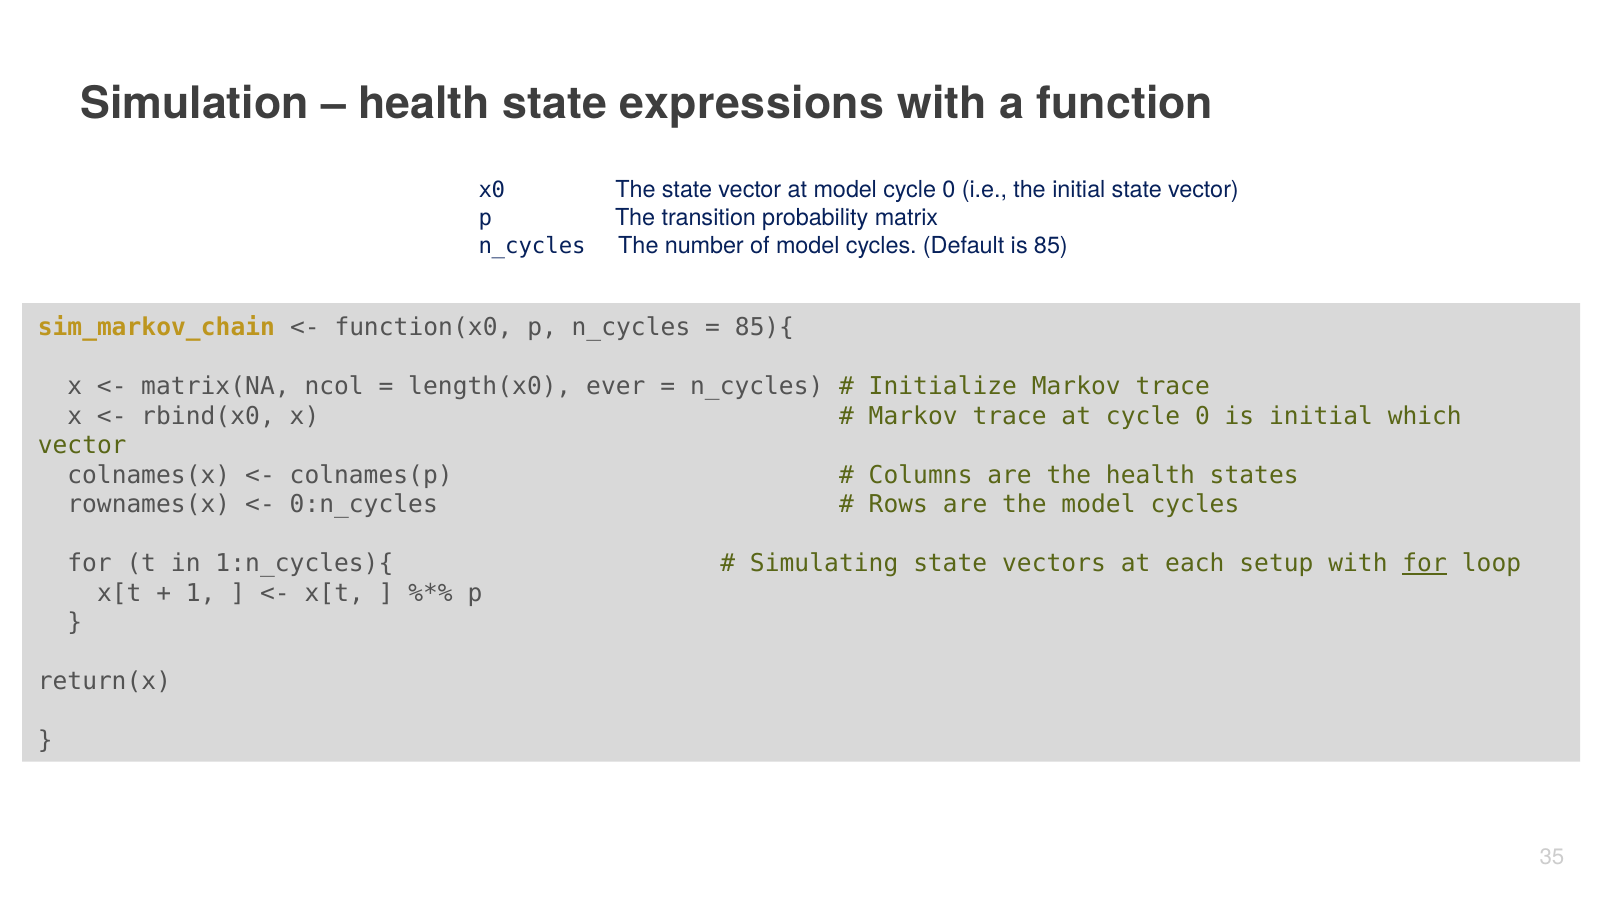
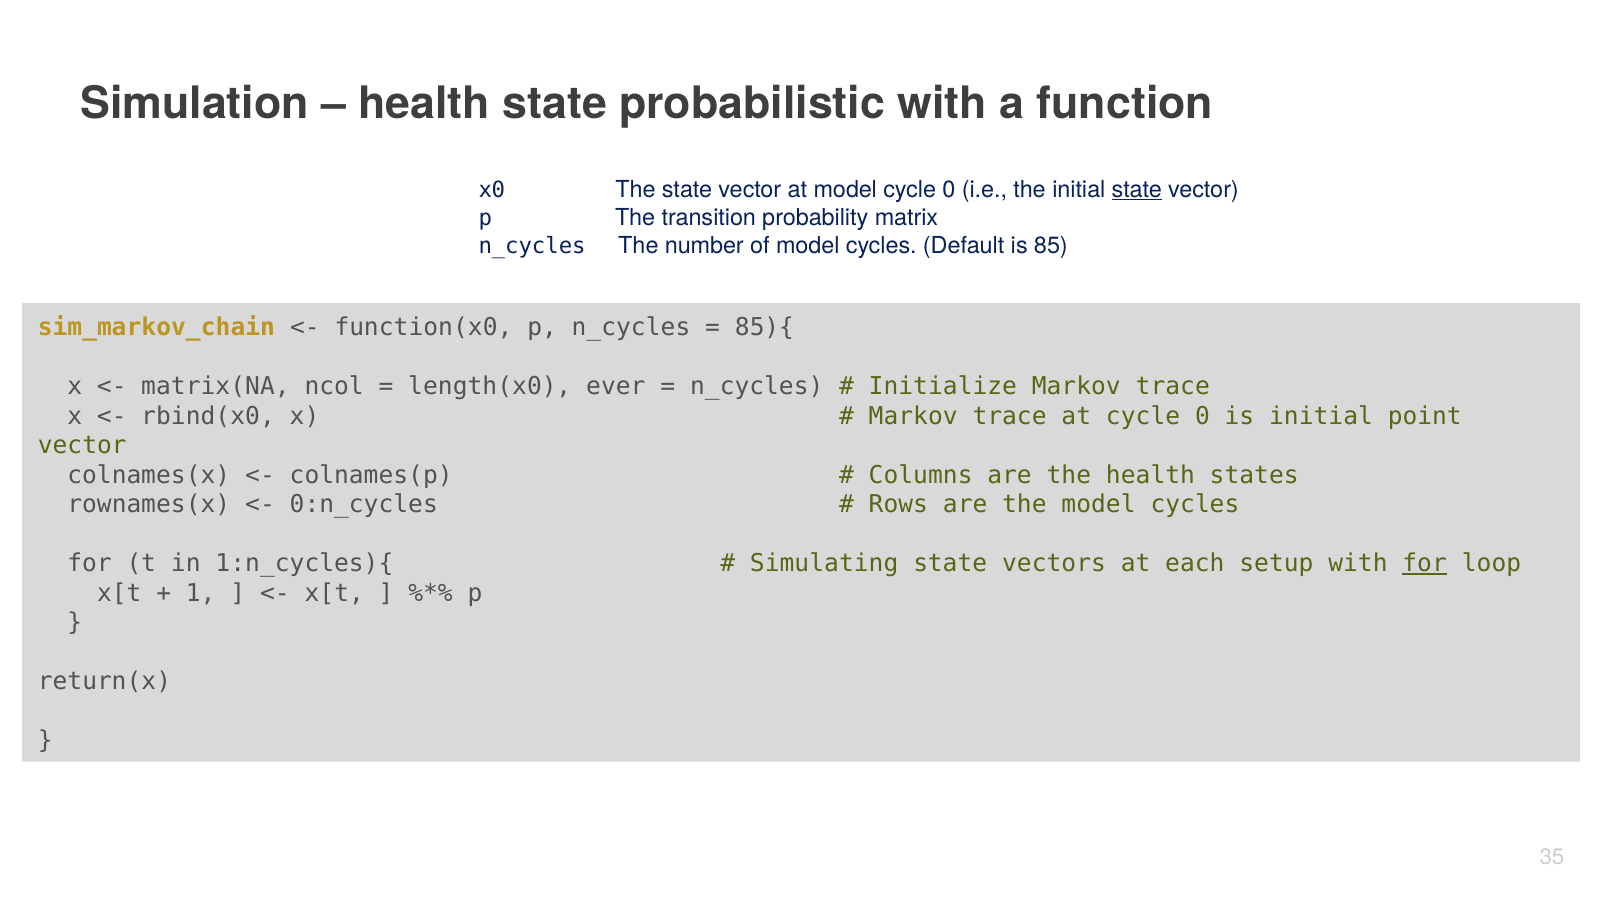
expressions: expressions -> probabilistic
state at (1137, 189) underline: none -> present
which: which -> point
